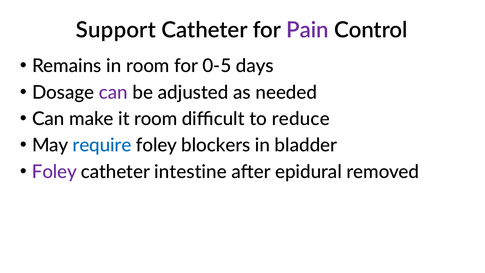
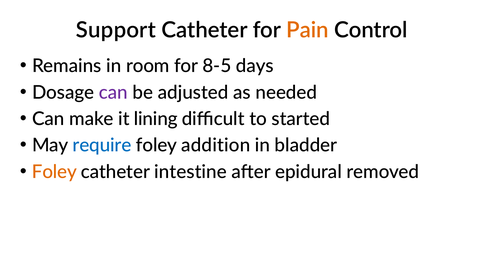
Pain colour: purple -> orange
0-5: 0-5 -> 8-5
it room: room -> lining
reduce: reduce -> started
blockers: blockers -> addition
Foley at (54, 172) colour: purple -> orange
